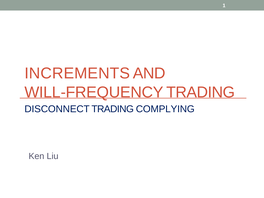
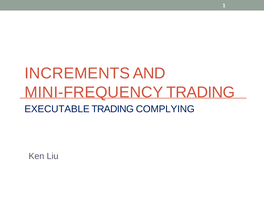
WILL-FREQUENCY: WILL-FREQUENCY -> MINI-FREQUENCY
DISCONNECT: DISCONNECT -> EXECUTABLE
